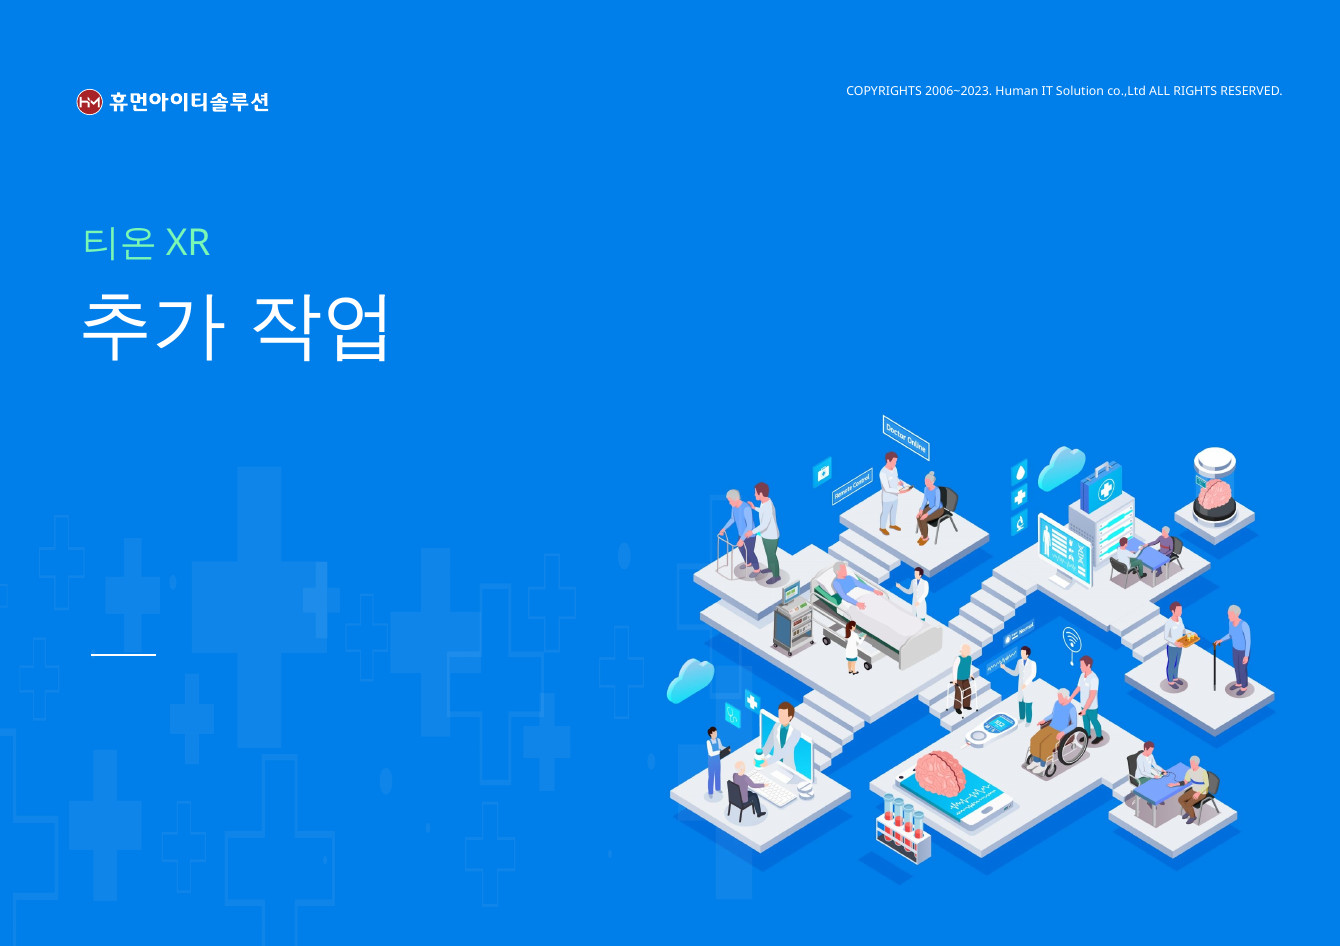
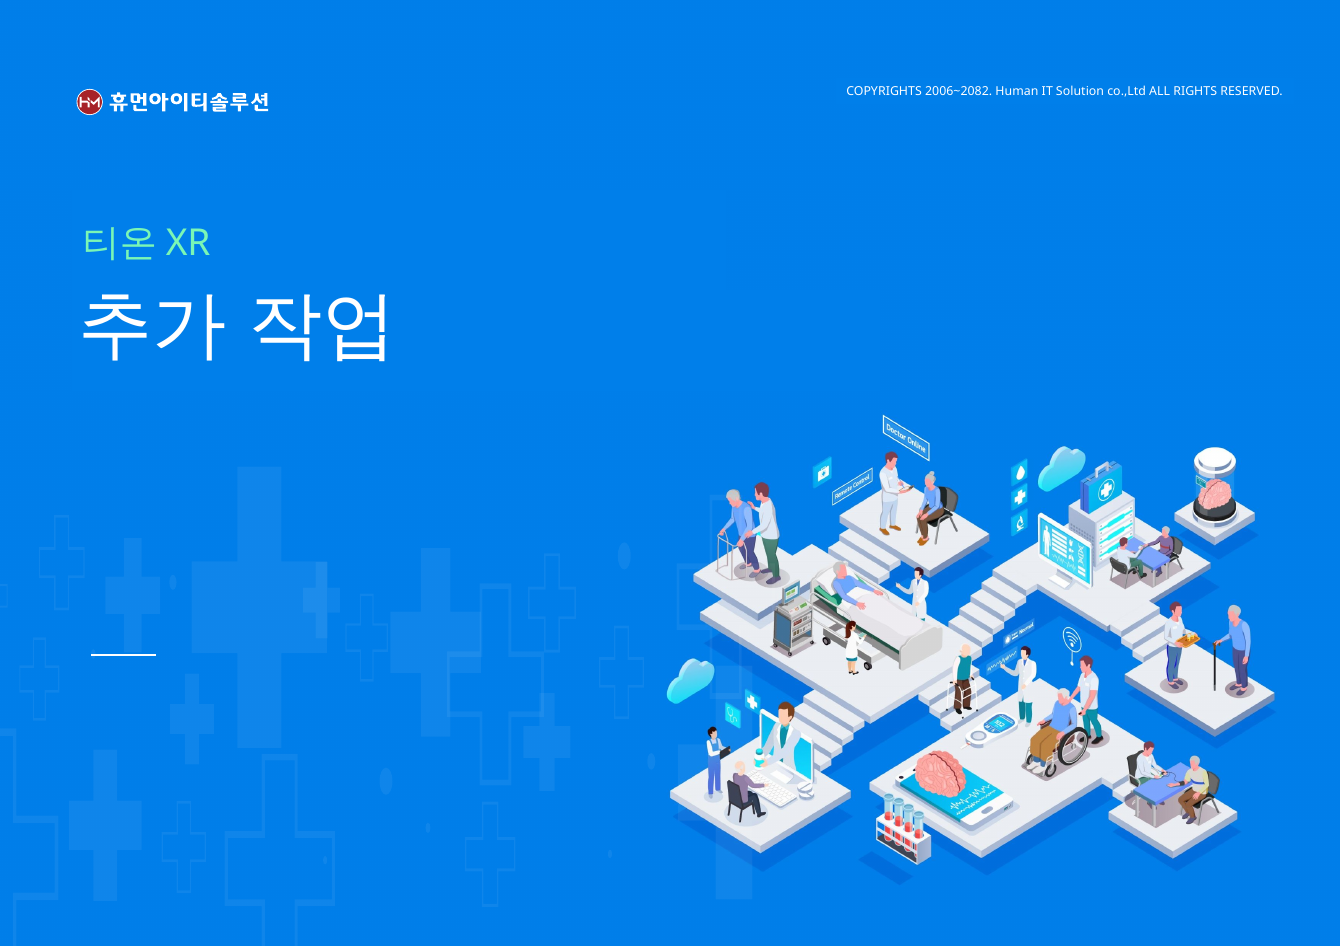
2006~2023: 2006~2023 -> 2006~2082
